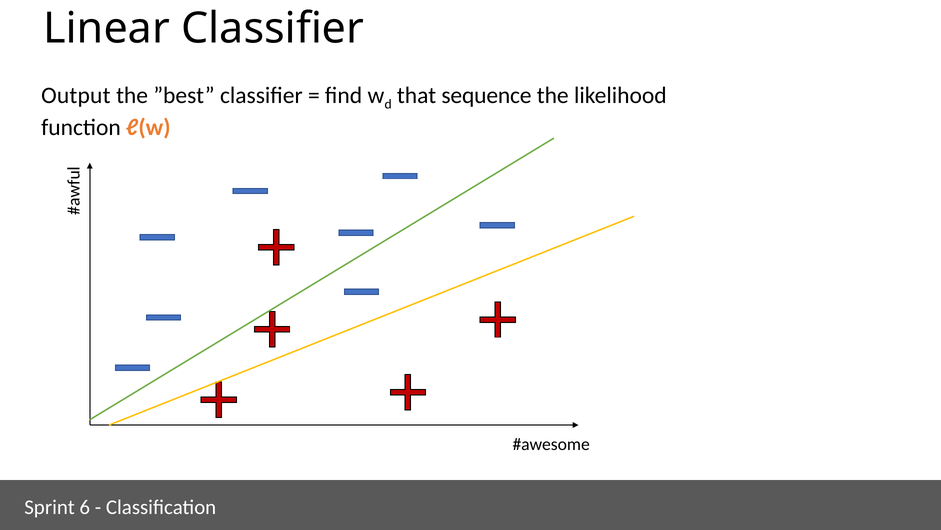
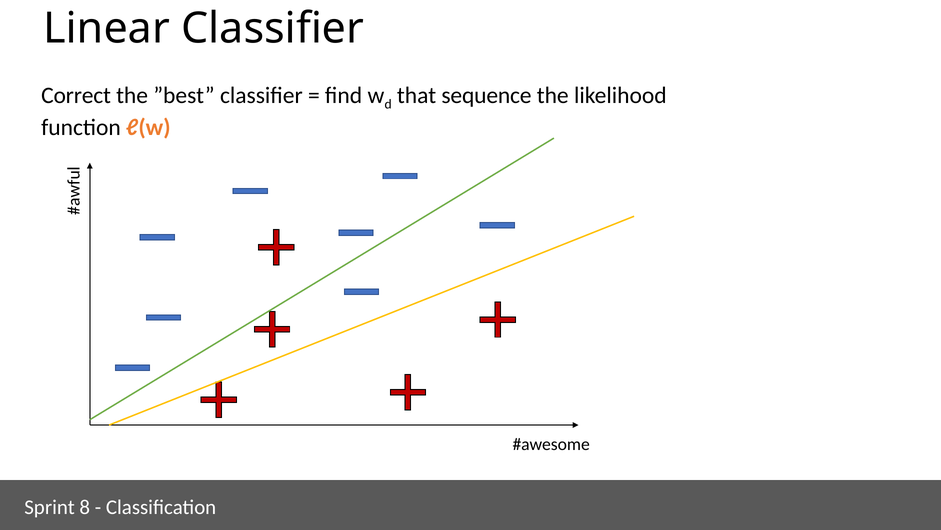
Output: Output -> Correct
6: 6 -> 8
